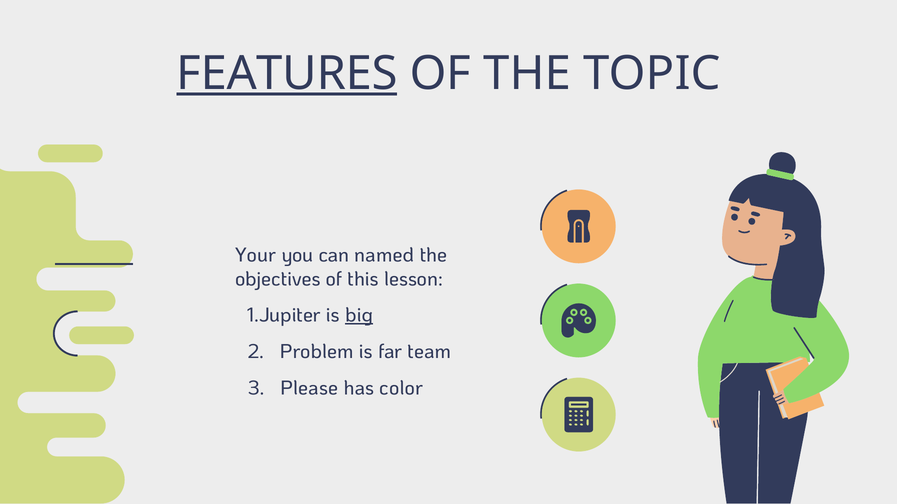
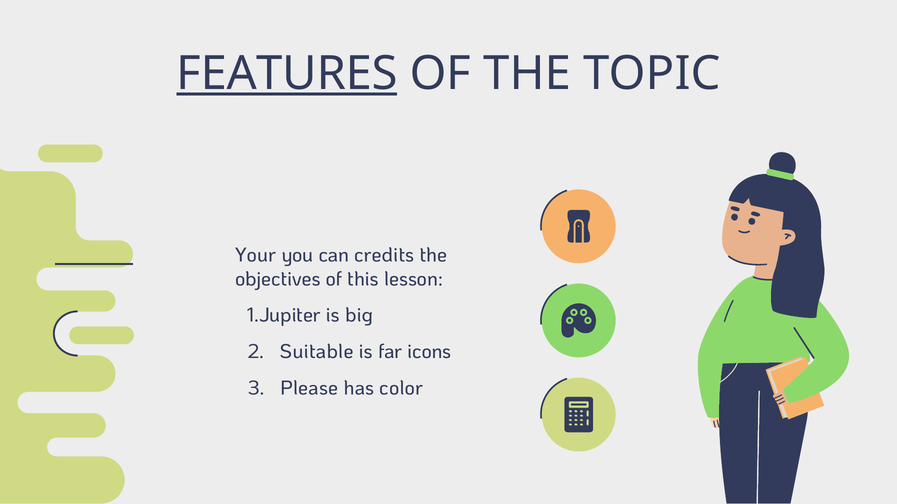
named: named -> credits
big underline: present -> none
Problem: Problem -> Suitable
team: team -> icons
